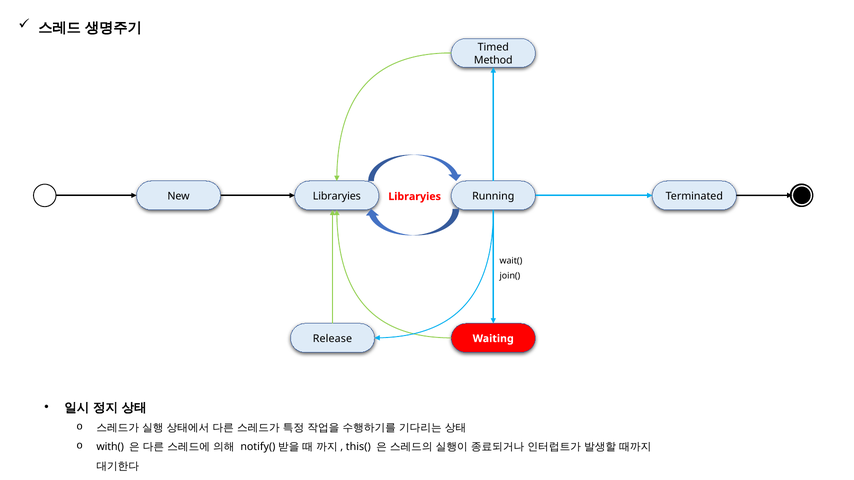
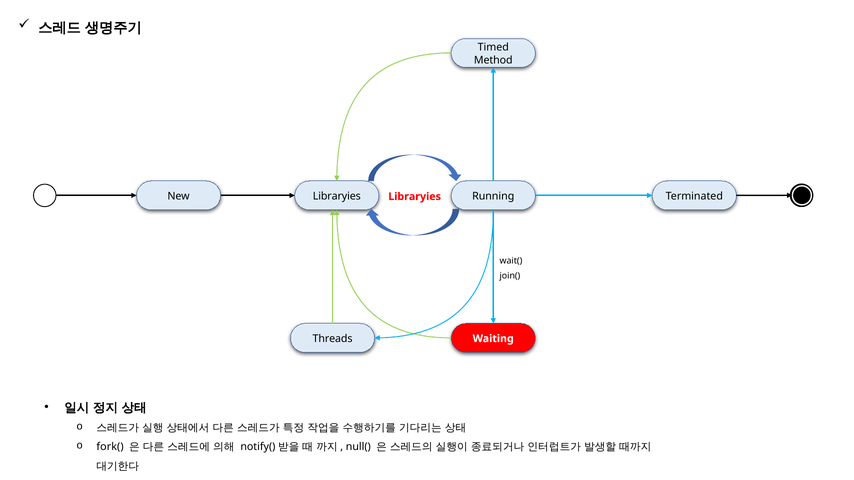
Release: Release -> Threads
with(: with( -> fork(
this(: this( -> null(
